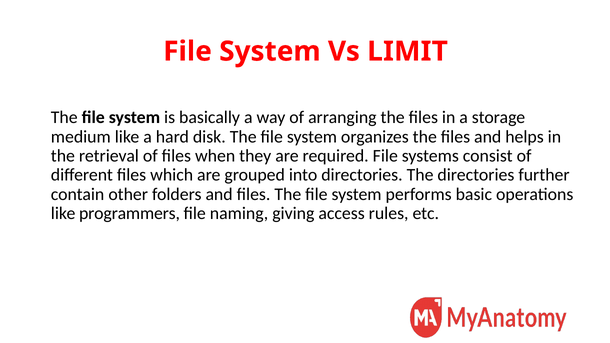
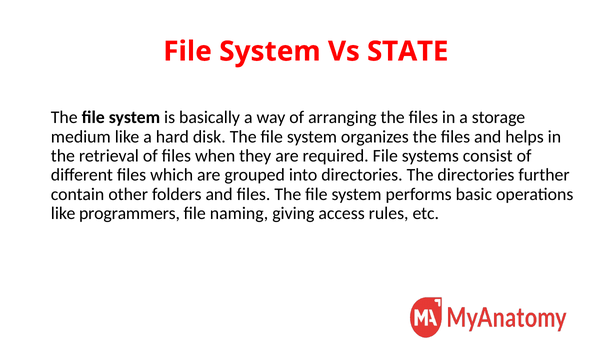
LIMIT: LIMIT -> STATE
